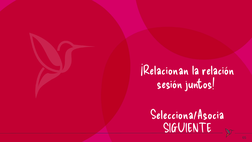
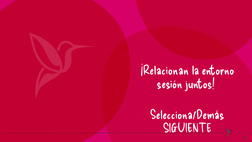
relación: relación -> entorno
Selecciona/Asocia: Selecciona/Asocia -> Selecciona/Demás
